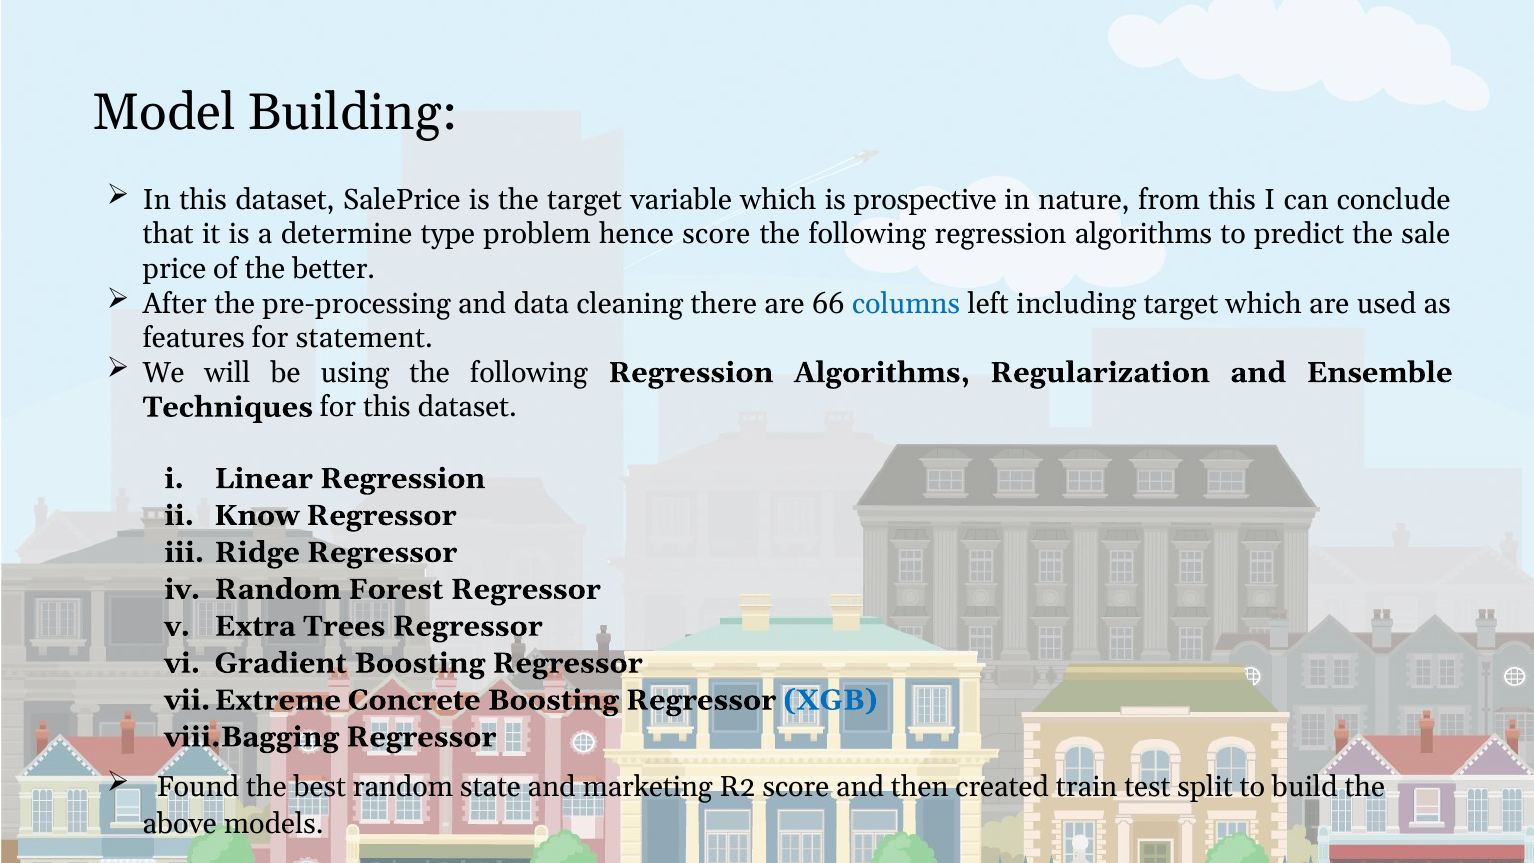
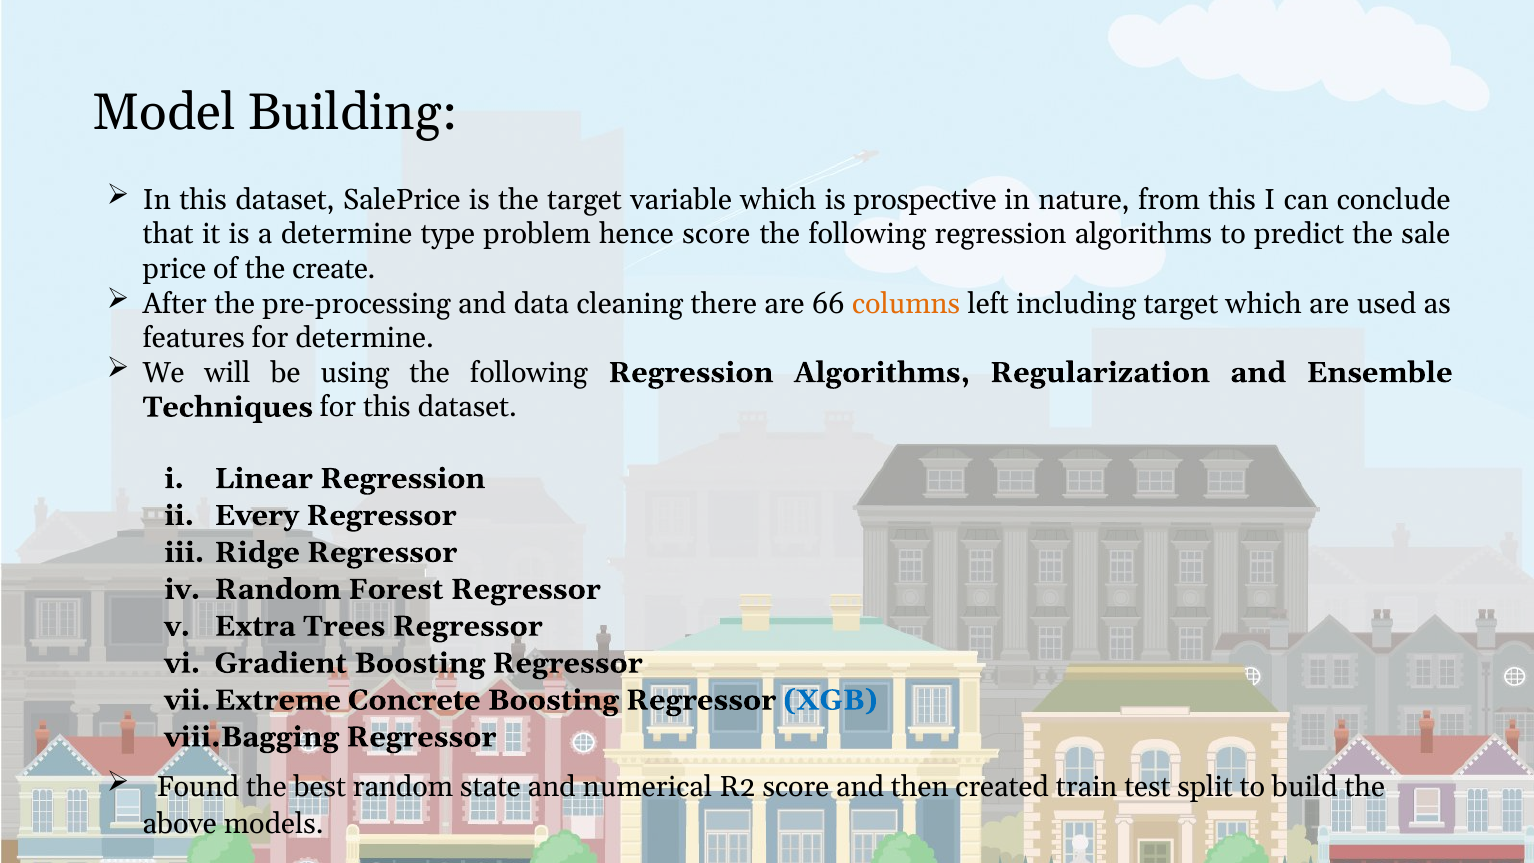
better: better -> create
columns colour: blue -> orange
for statement: statement -> determine
Know: Know -> Every
marketing: marketing -> numerical
